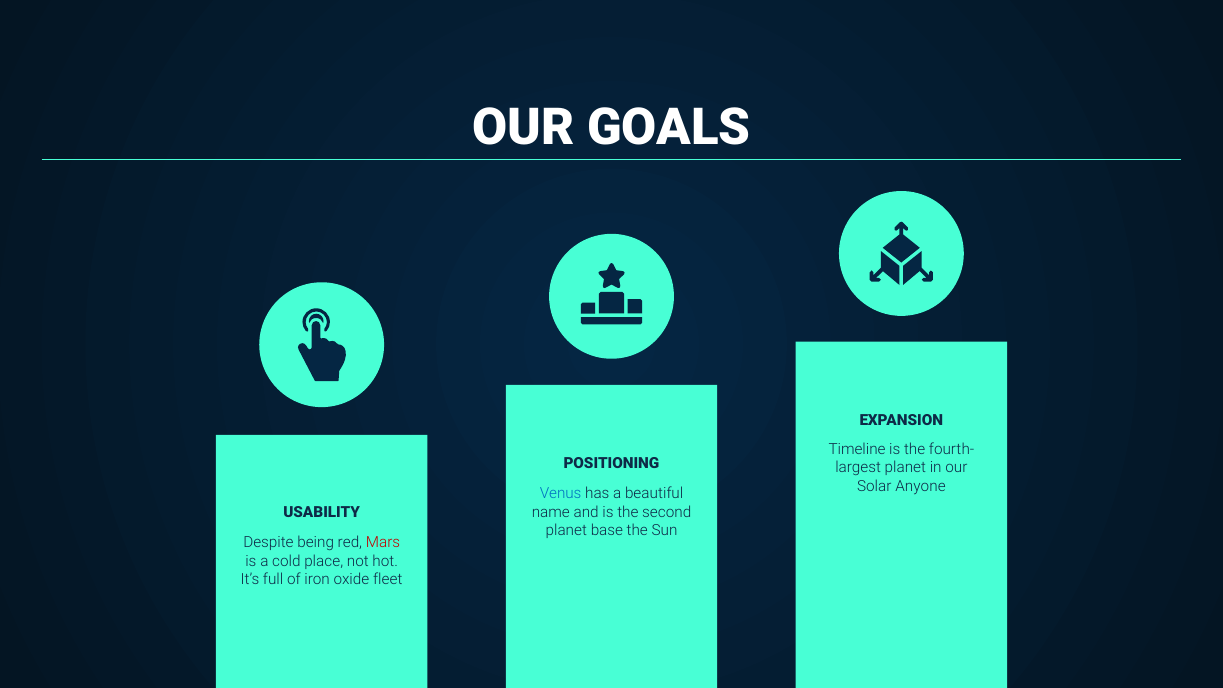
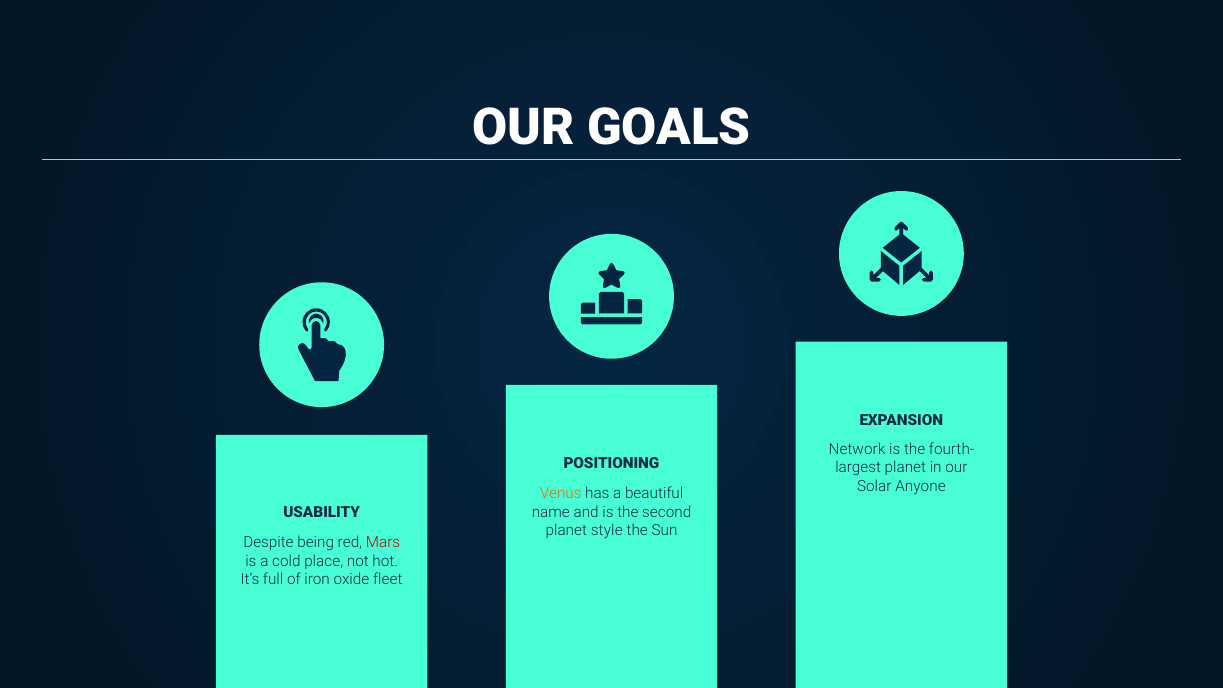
Timeline: Timeline -> Network
Venus colour: blue -> orange
base: base -> style
